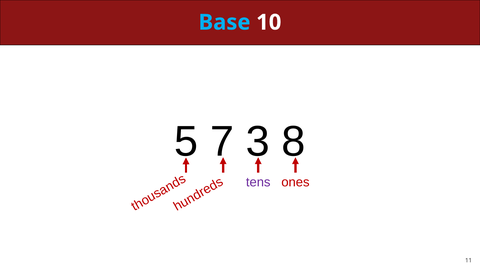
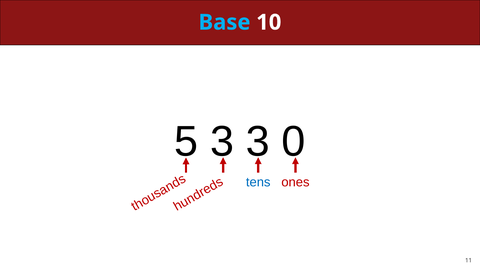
5 7: 7 -> 3
8: 8 -> 0
tens colour: purple -> blue
